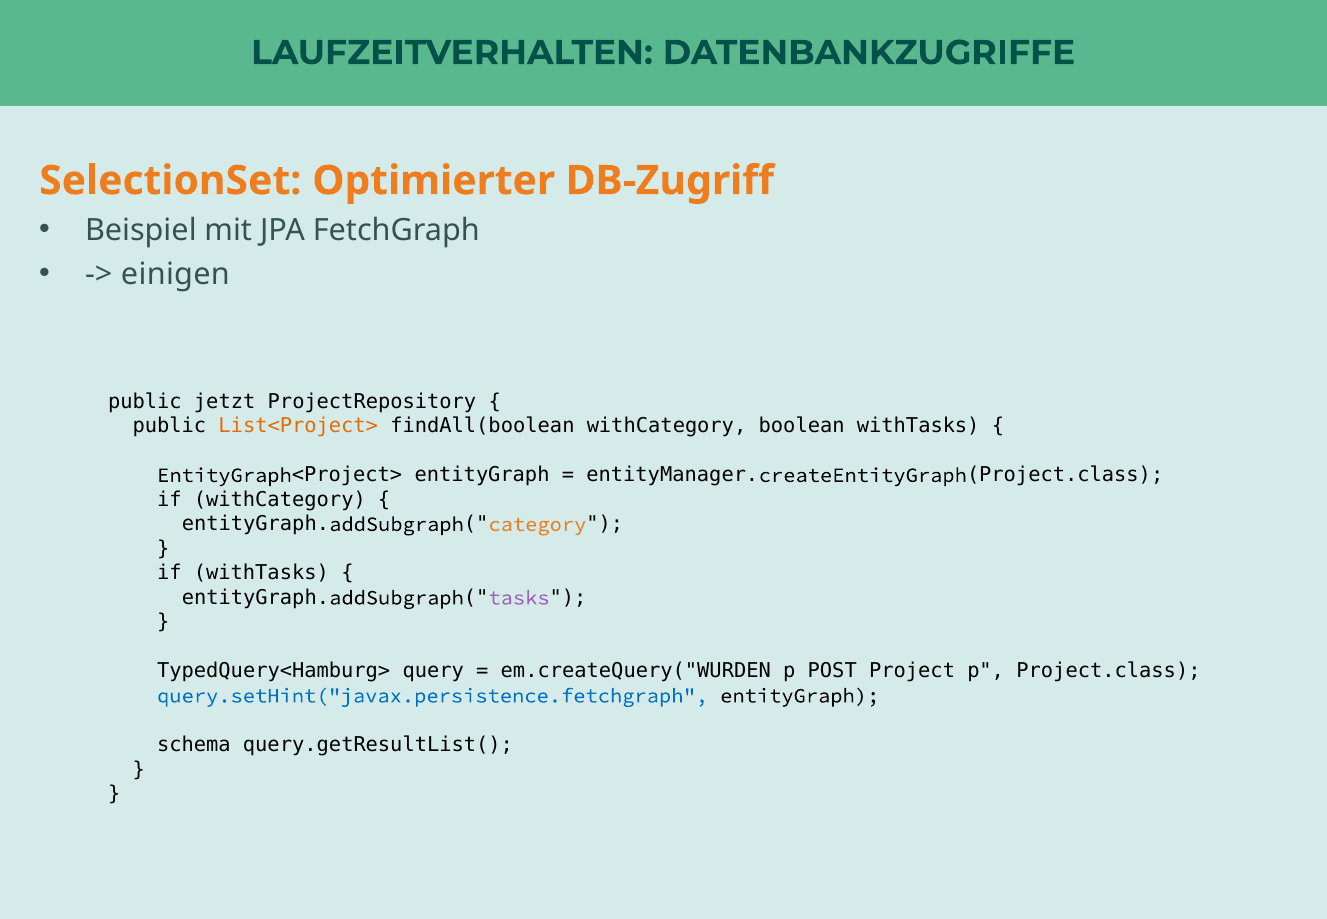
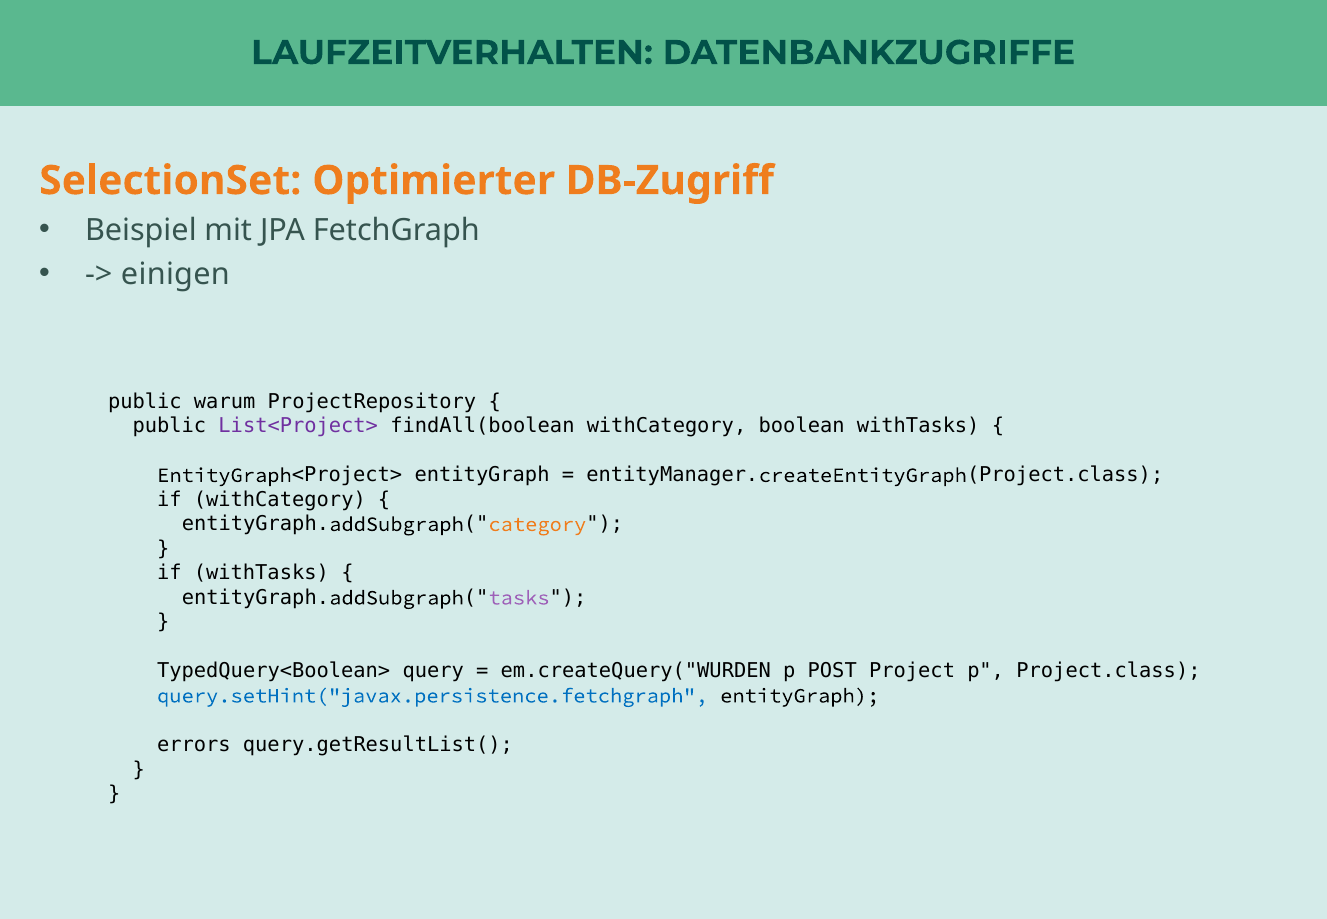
jetzt: jetzt -> warum
List<Project> colour: orange -> purple
TypedQuery<Hamburg>: TypedQuery<Hamburg> -> TypedQuery<Boolean>
schema: schema -> errors
